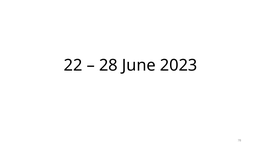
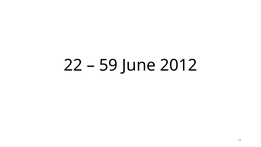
28: 28 -> 59
2023: 2023 -> 2012
